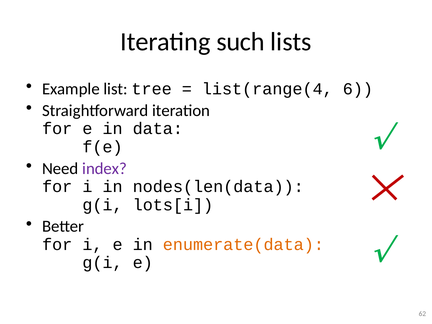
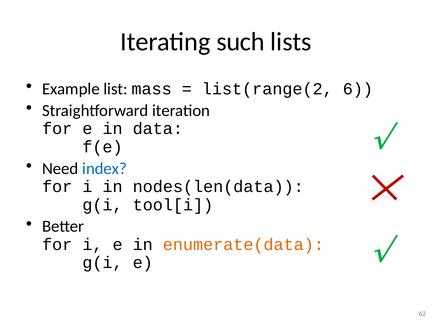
tree: tree -> mass
list(range(4: list(range(4 -> list(range(2
index colour: purple -> blue
lots[i: lots[i -> tool[i
